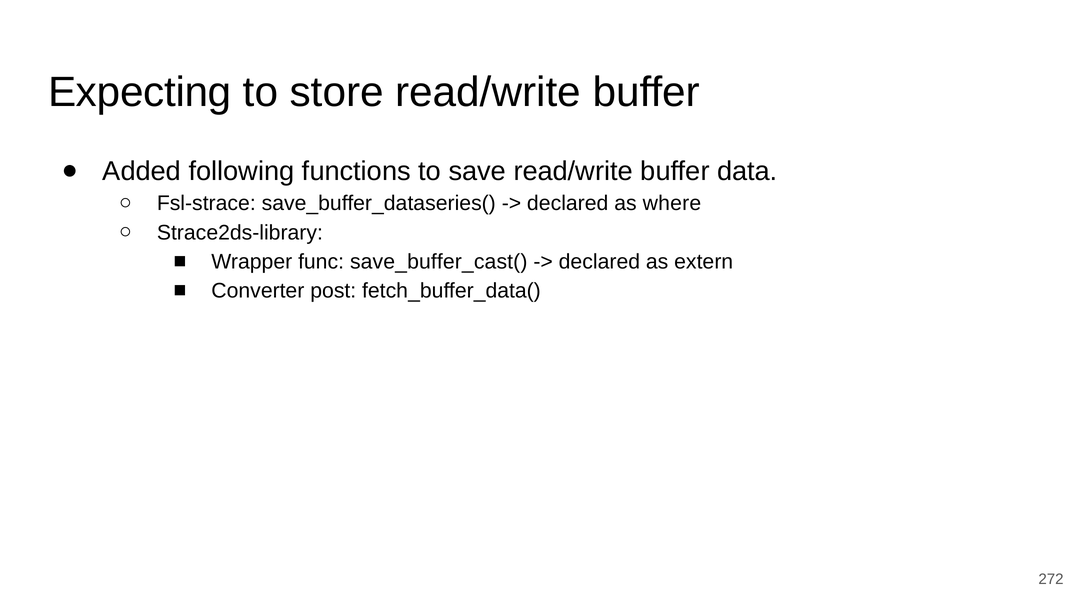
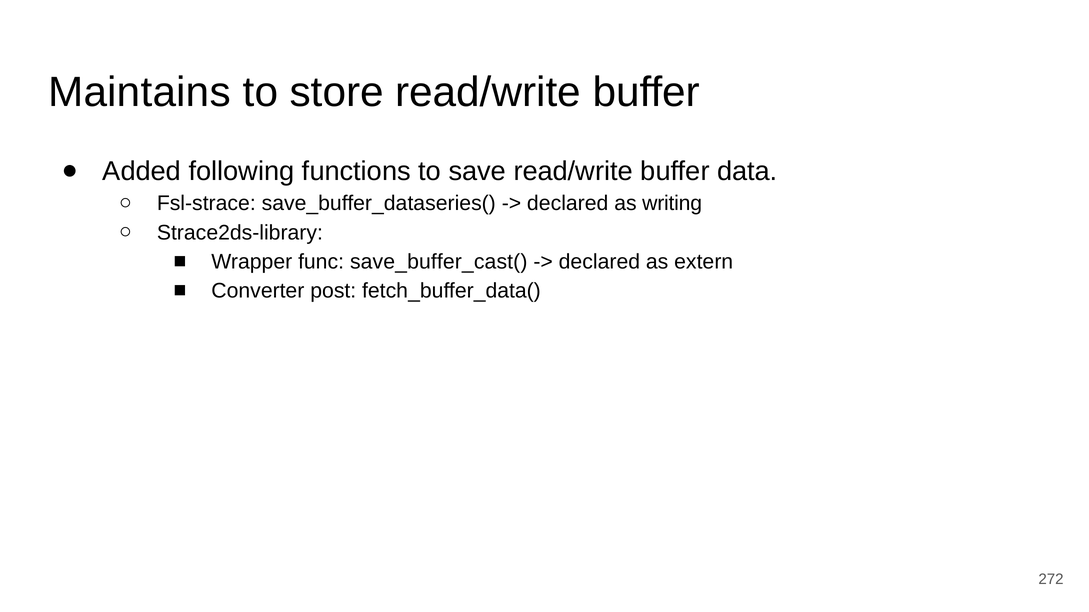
Expecting: Expecting -> Maintains
where: where -> writing
